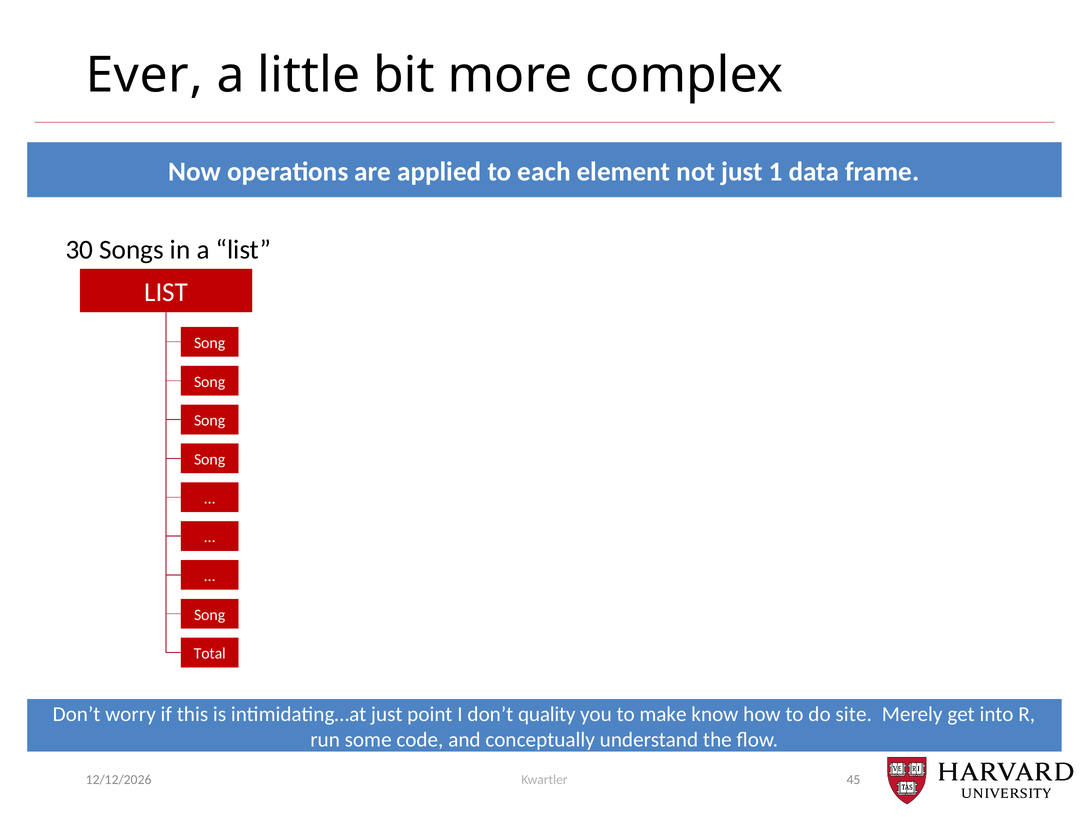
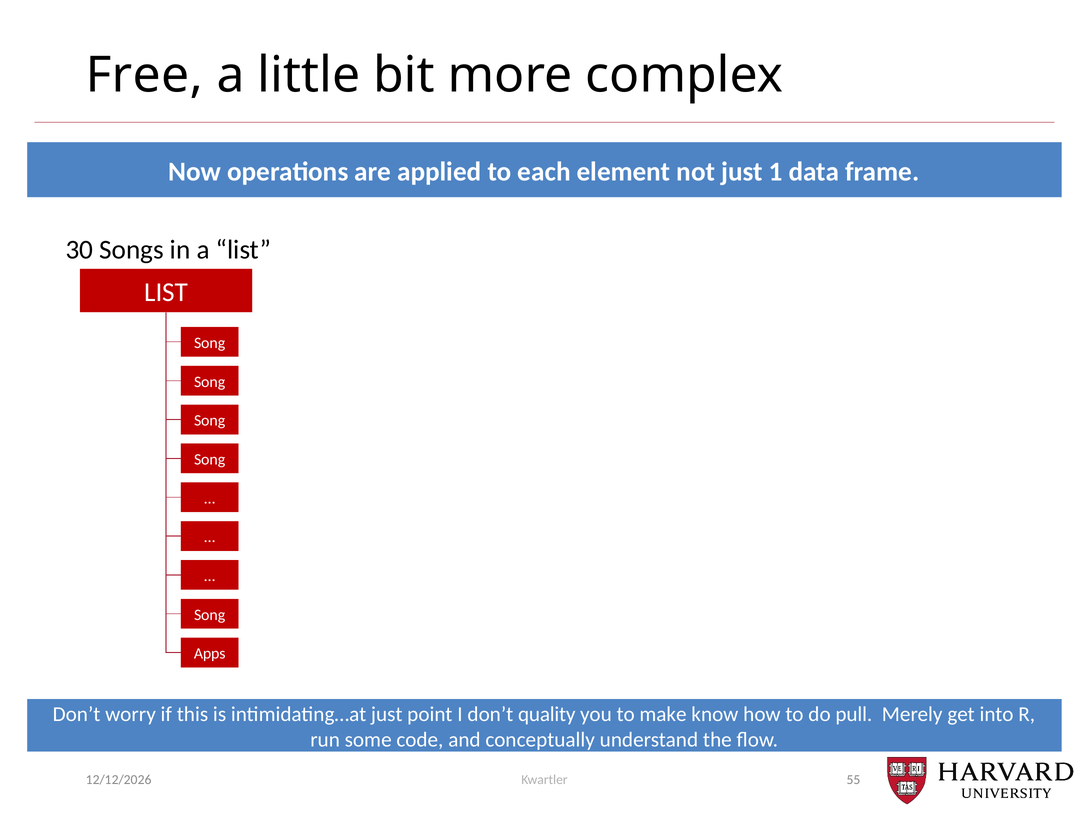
Ever: Ever -> Free
Total: Total -> Apps
site: site -> pull
45: 45 -> 55
